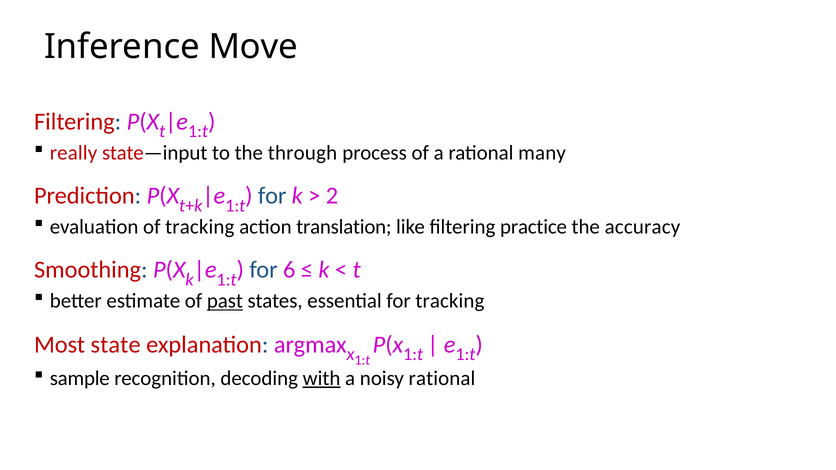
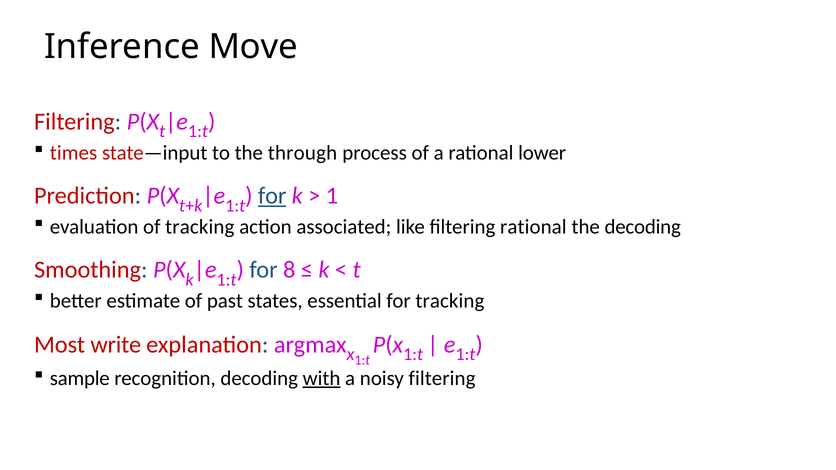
really: really -> times
many: many -> lower
for at (272, 196) underline: none -> present
2: 2 -> 1
translation: translation -> associated
filtering practice: practice -> rational
the accuracy: accuracy -> decoding
6: 6 -> 8
past underline: present -> none
state: state -> write
noisy rational: rational -> filtering
